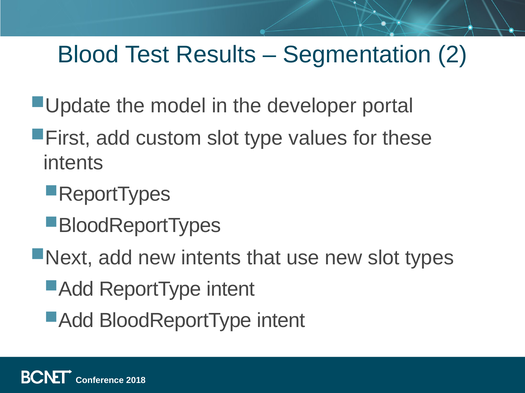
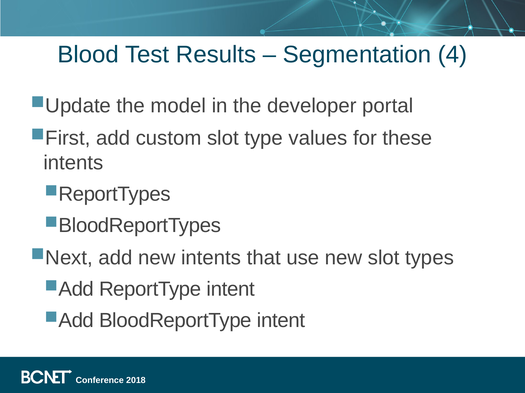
2: 2 -> 4
